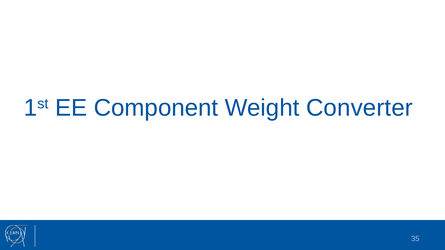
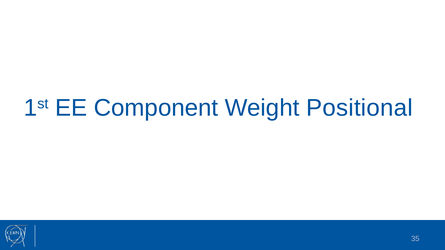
Converter: Converter -> Positional
